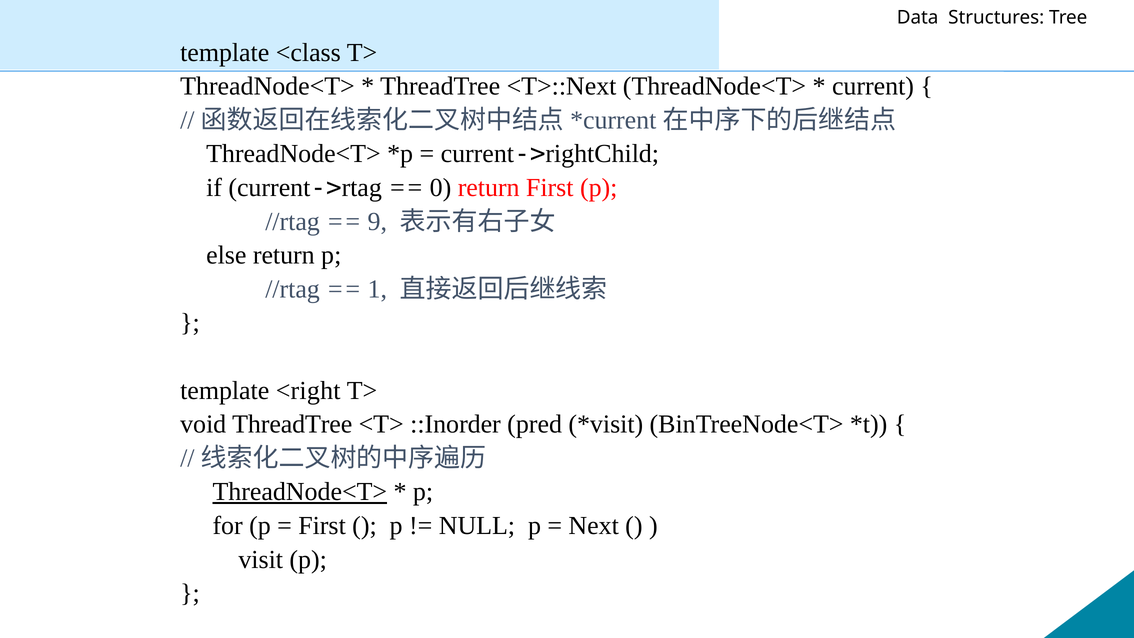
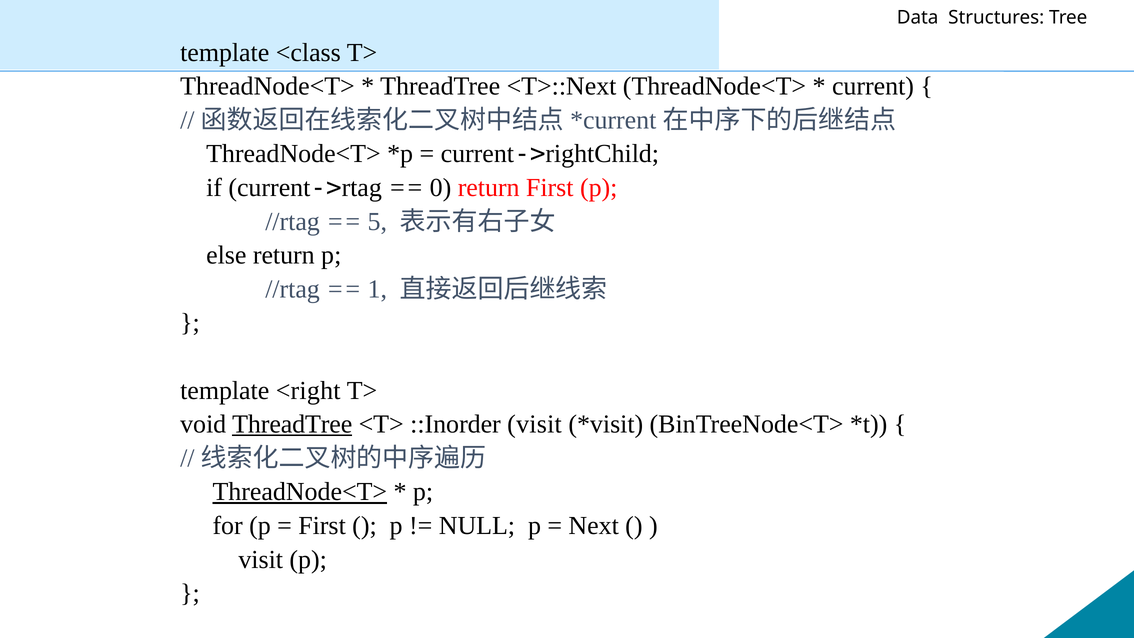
9: 9 -> 5
ThreadTree at (292, 424) underline: none -> present
::Inorder pred: pred -> visit
